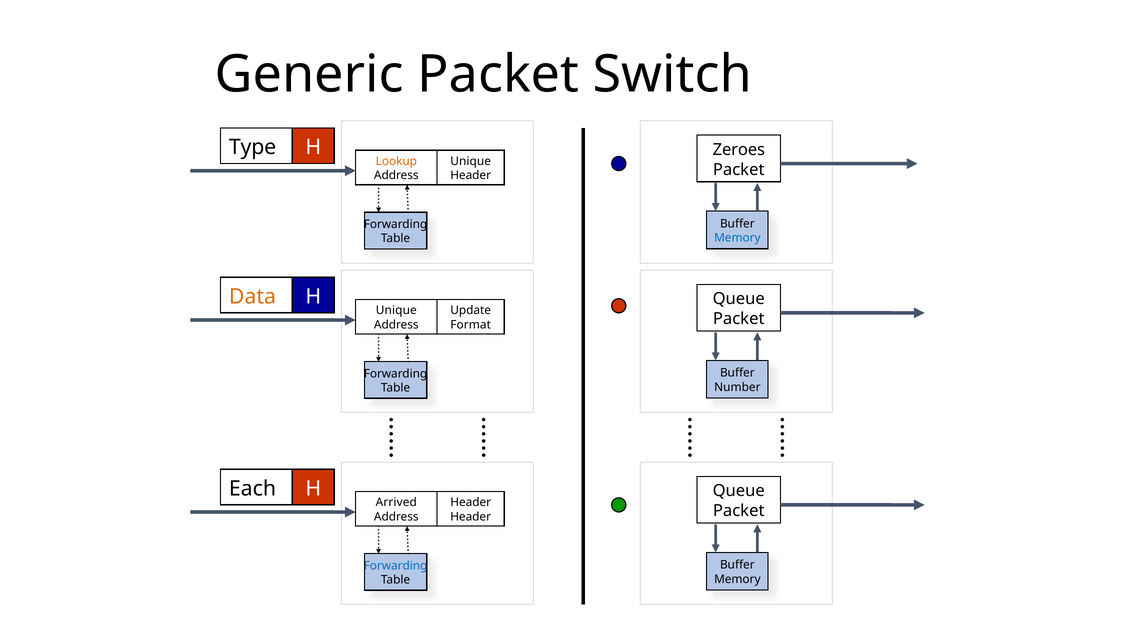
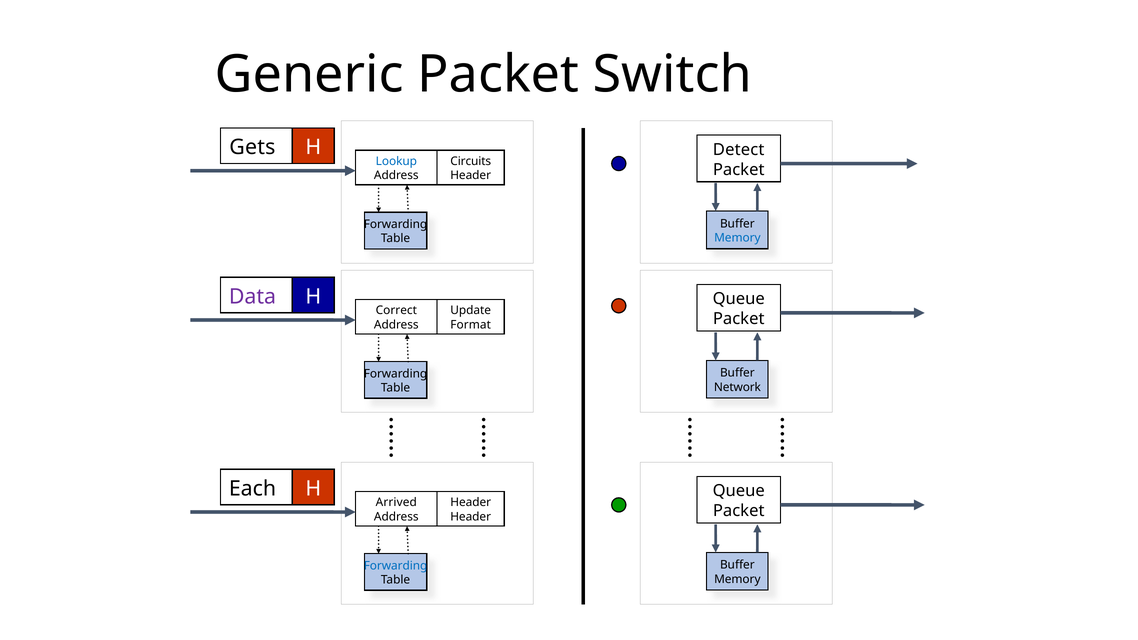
Type: Type -> Gets
Zeroes: Zeroes -> Detect
Lookup colour: orange -> blue
Unique at (471, 161): Unique -> Circuits
Data colour: orange -> purple
Unique at (396, 311): Unique -> Correct
Number: Number -> Network
